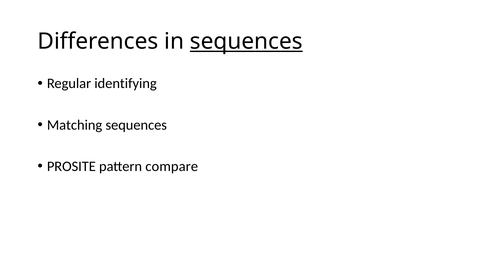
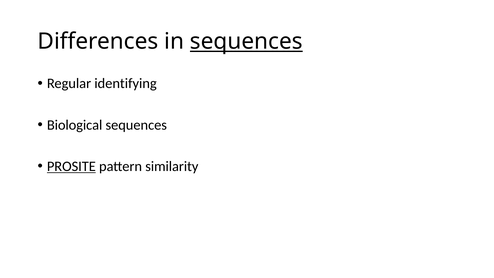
Matching: Matching -> Biological
PROSITE underline: none -> present
compare: compare -> similarity
